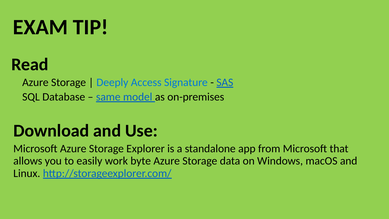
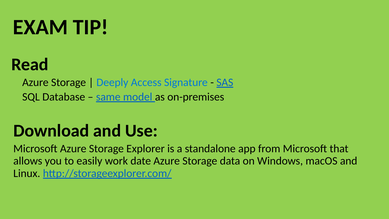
byte: byte -> date
